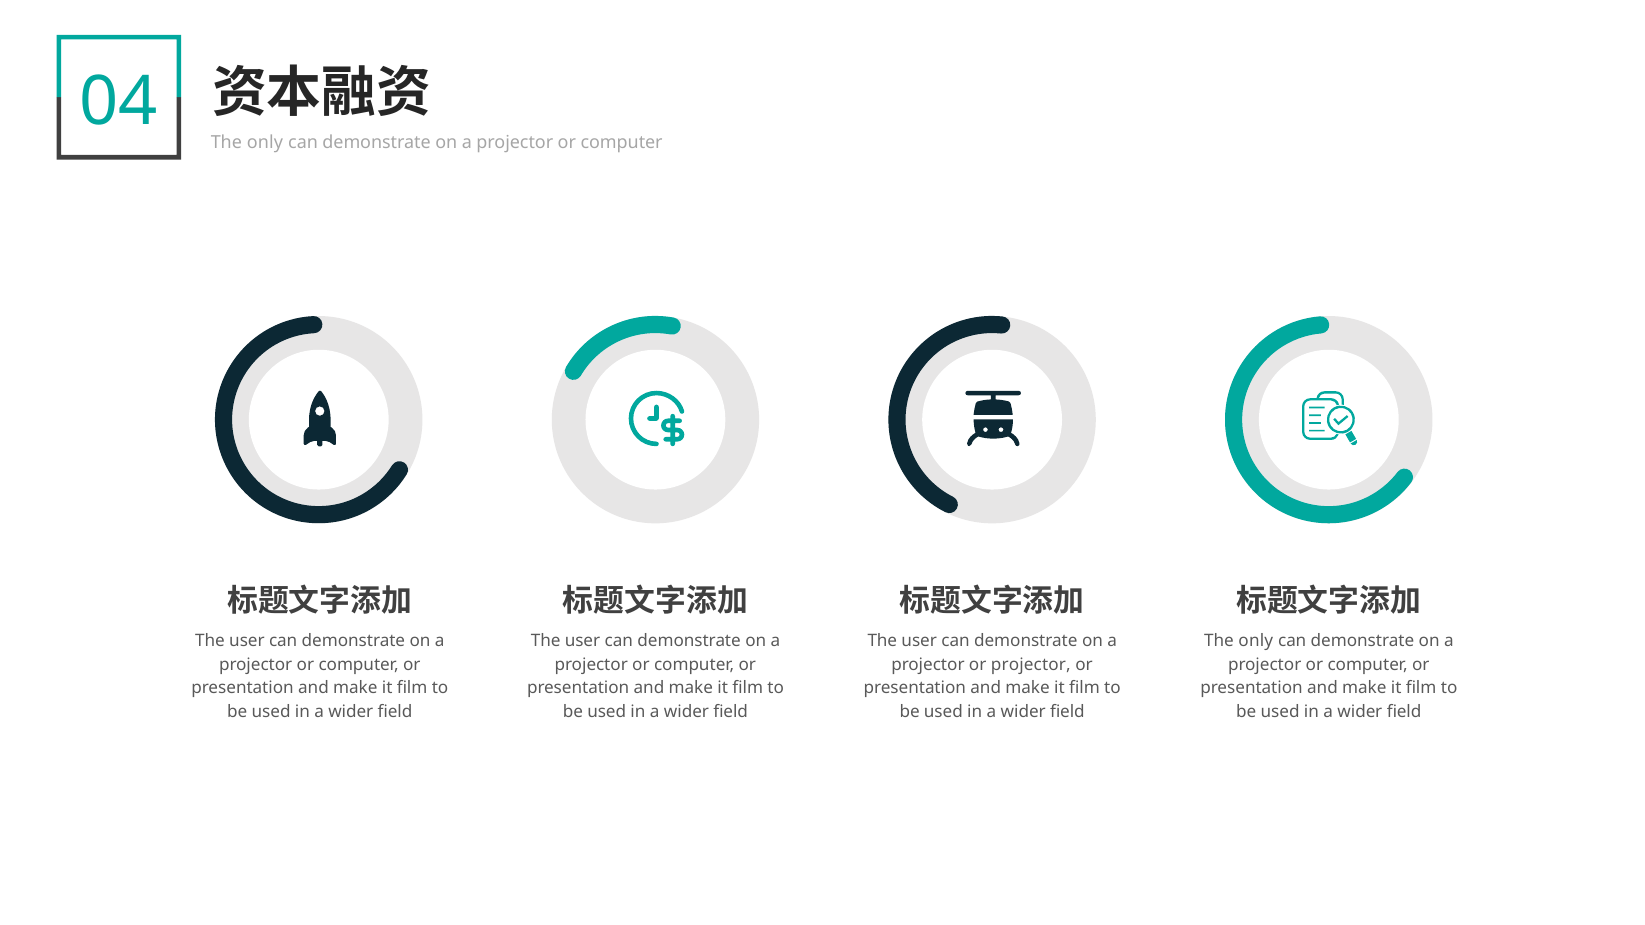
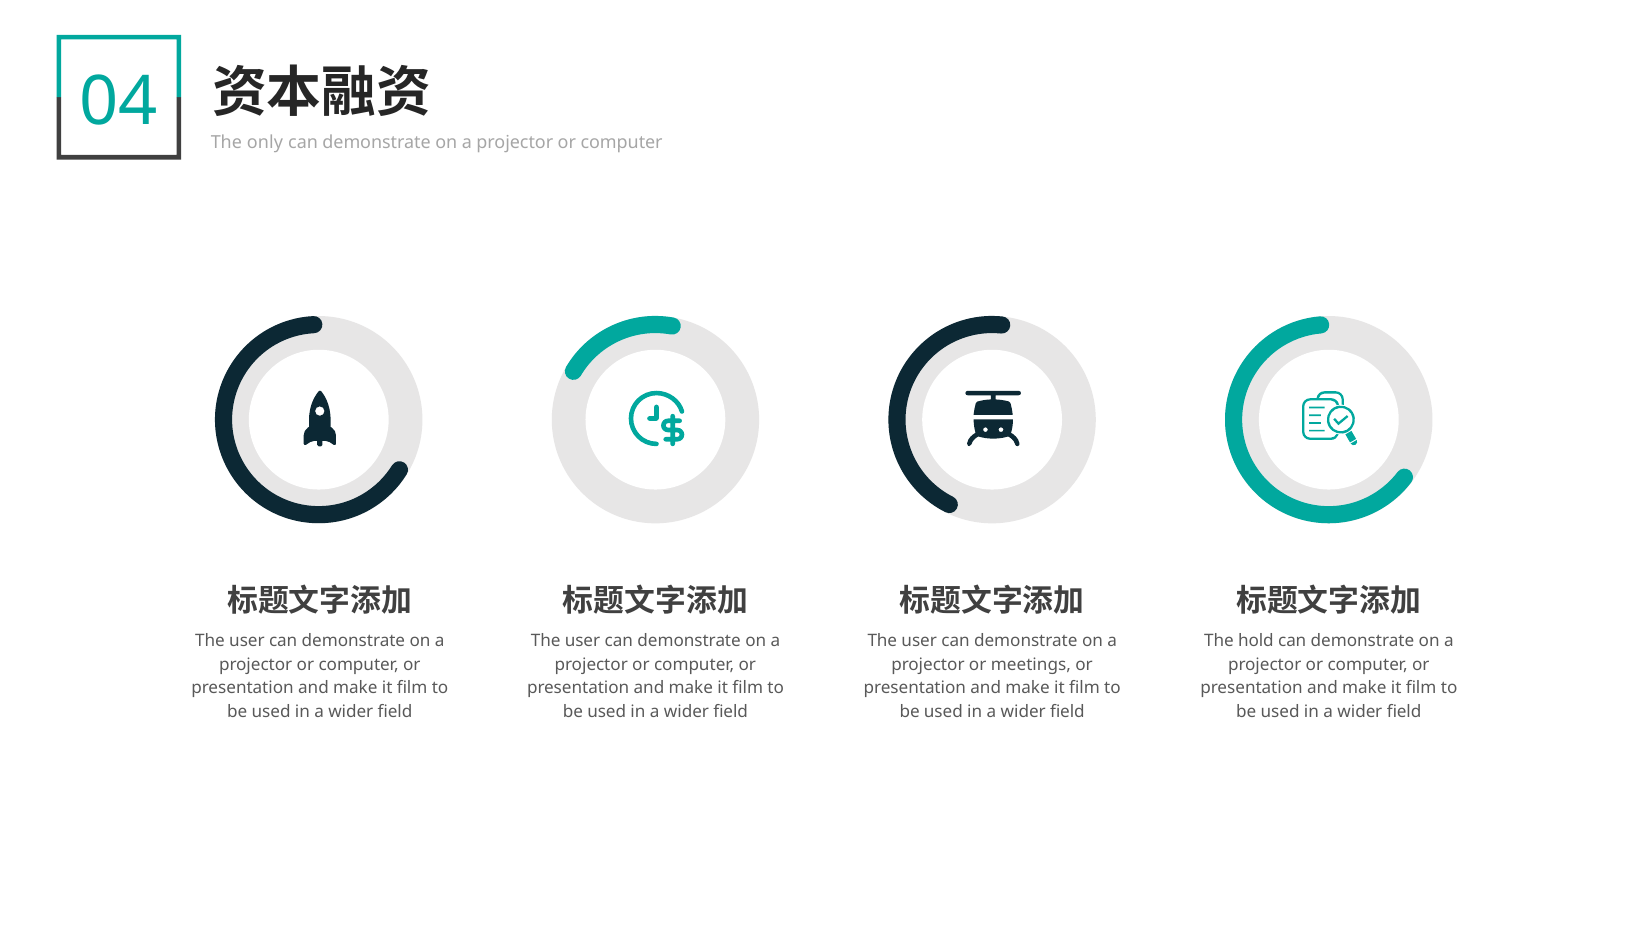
only at (1256, 641): only -> hold
or projector: projector -> meetings
